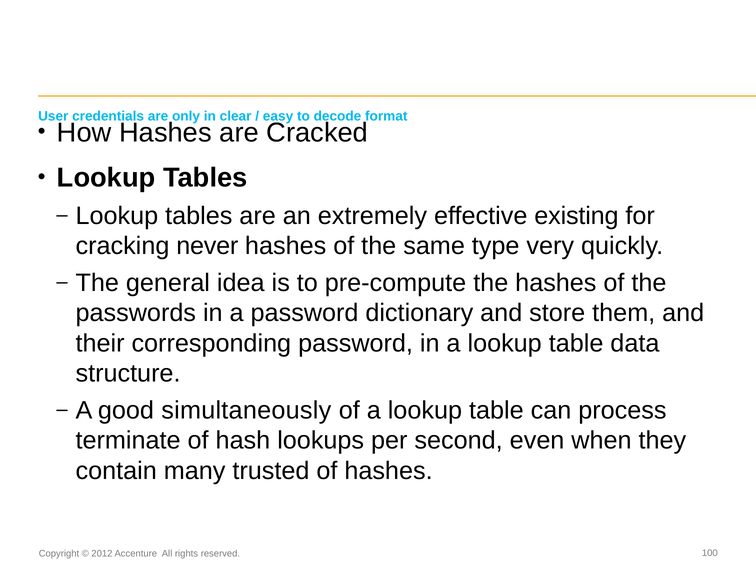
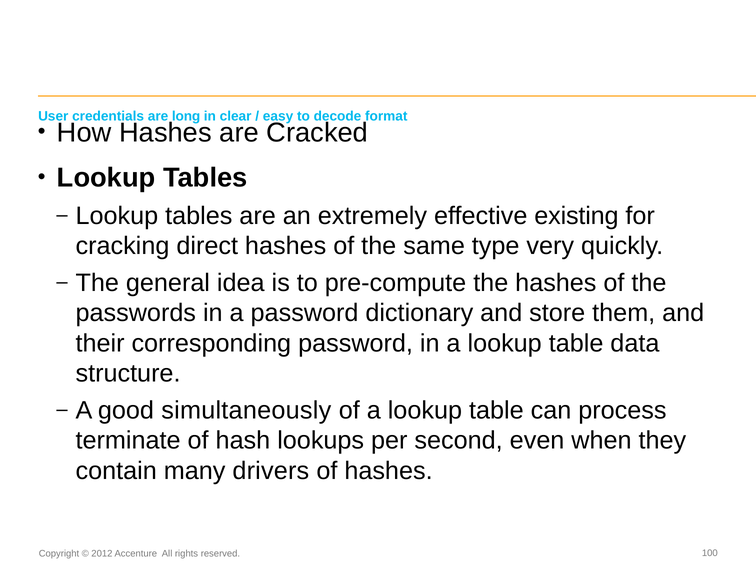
only: only -> long
never: never -> direct
trusted: trusted -> drivers
